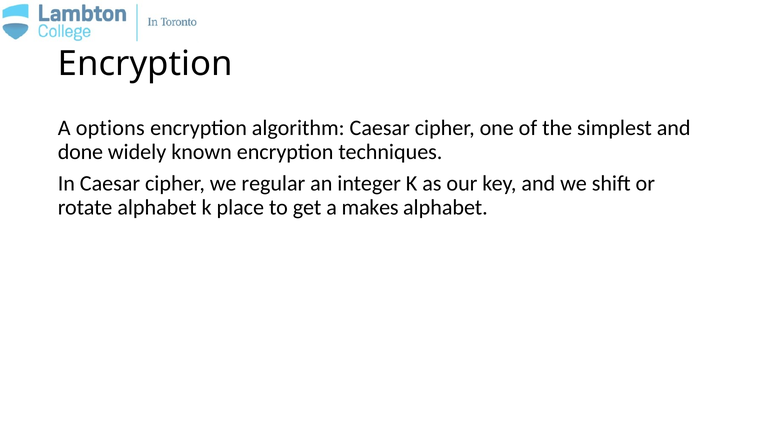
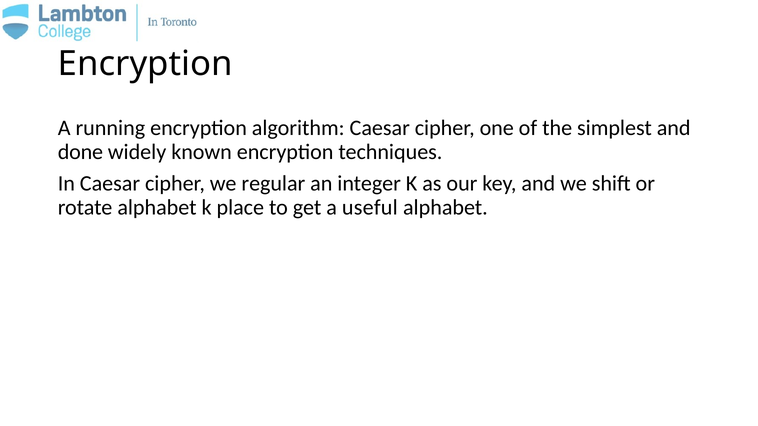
options: options -> running
makes: makes -> useful
